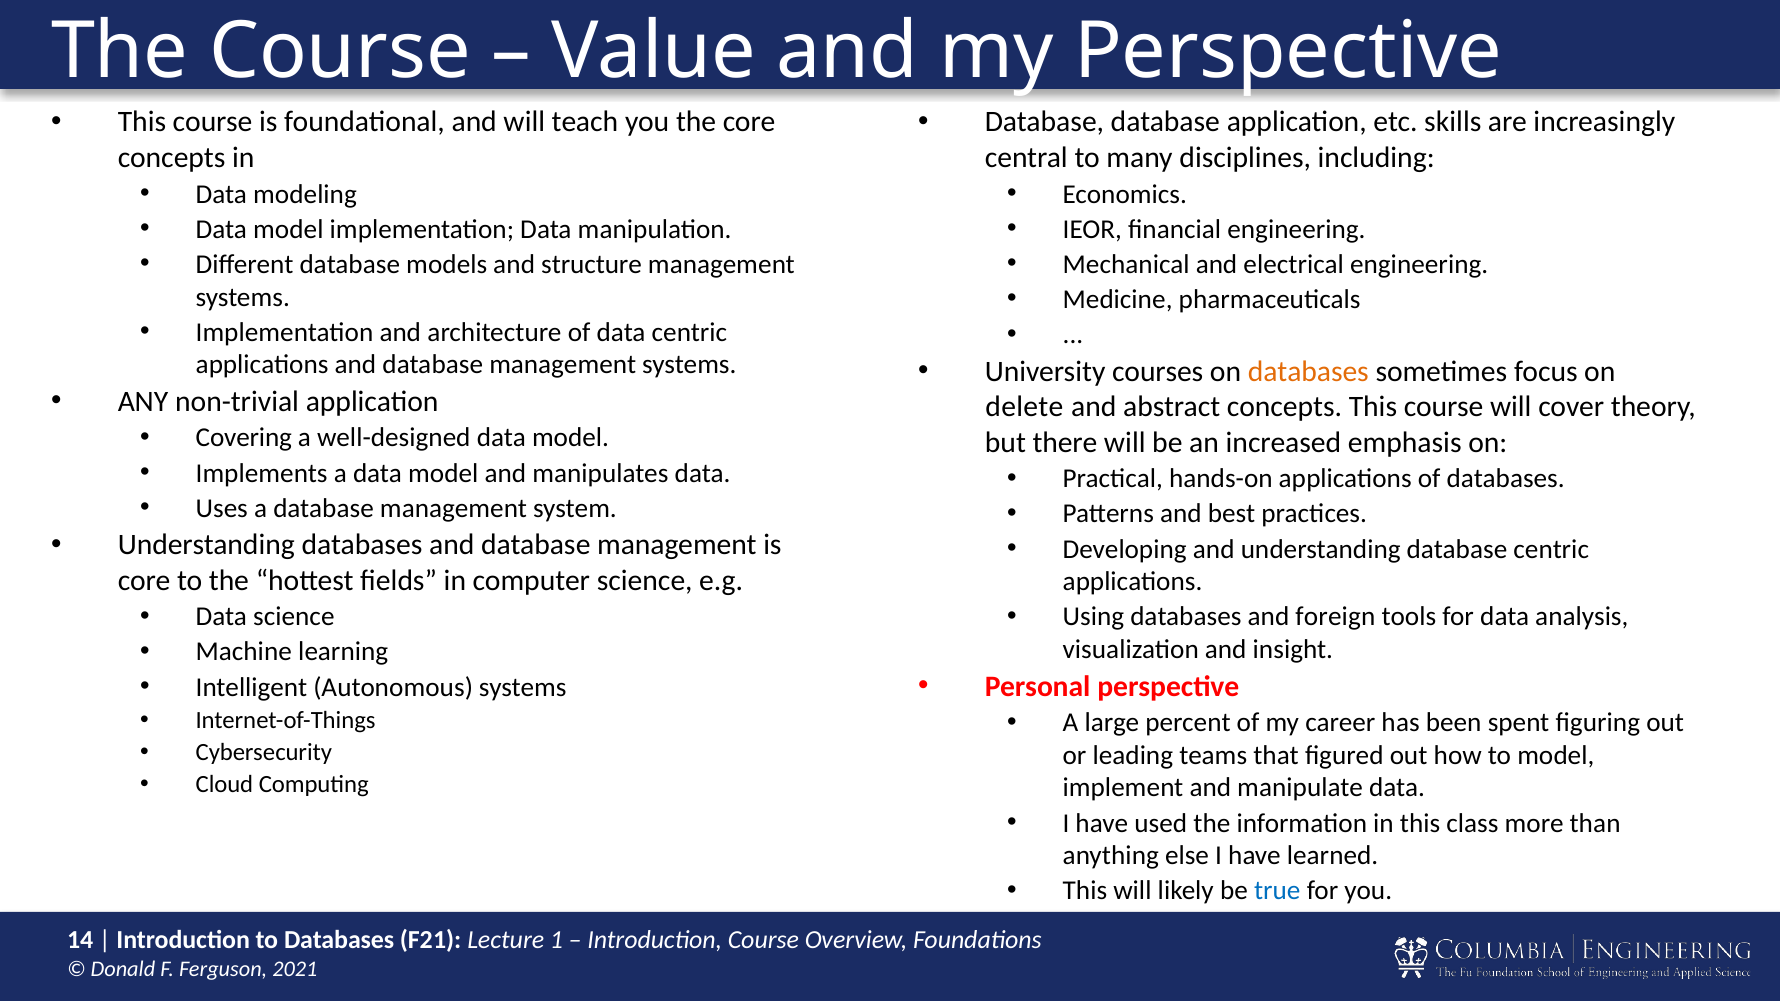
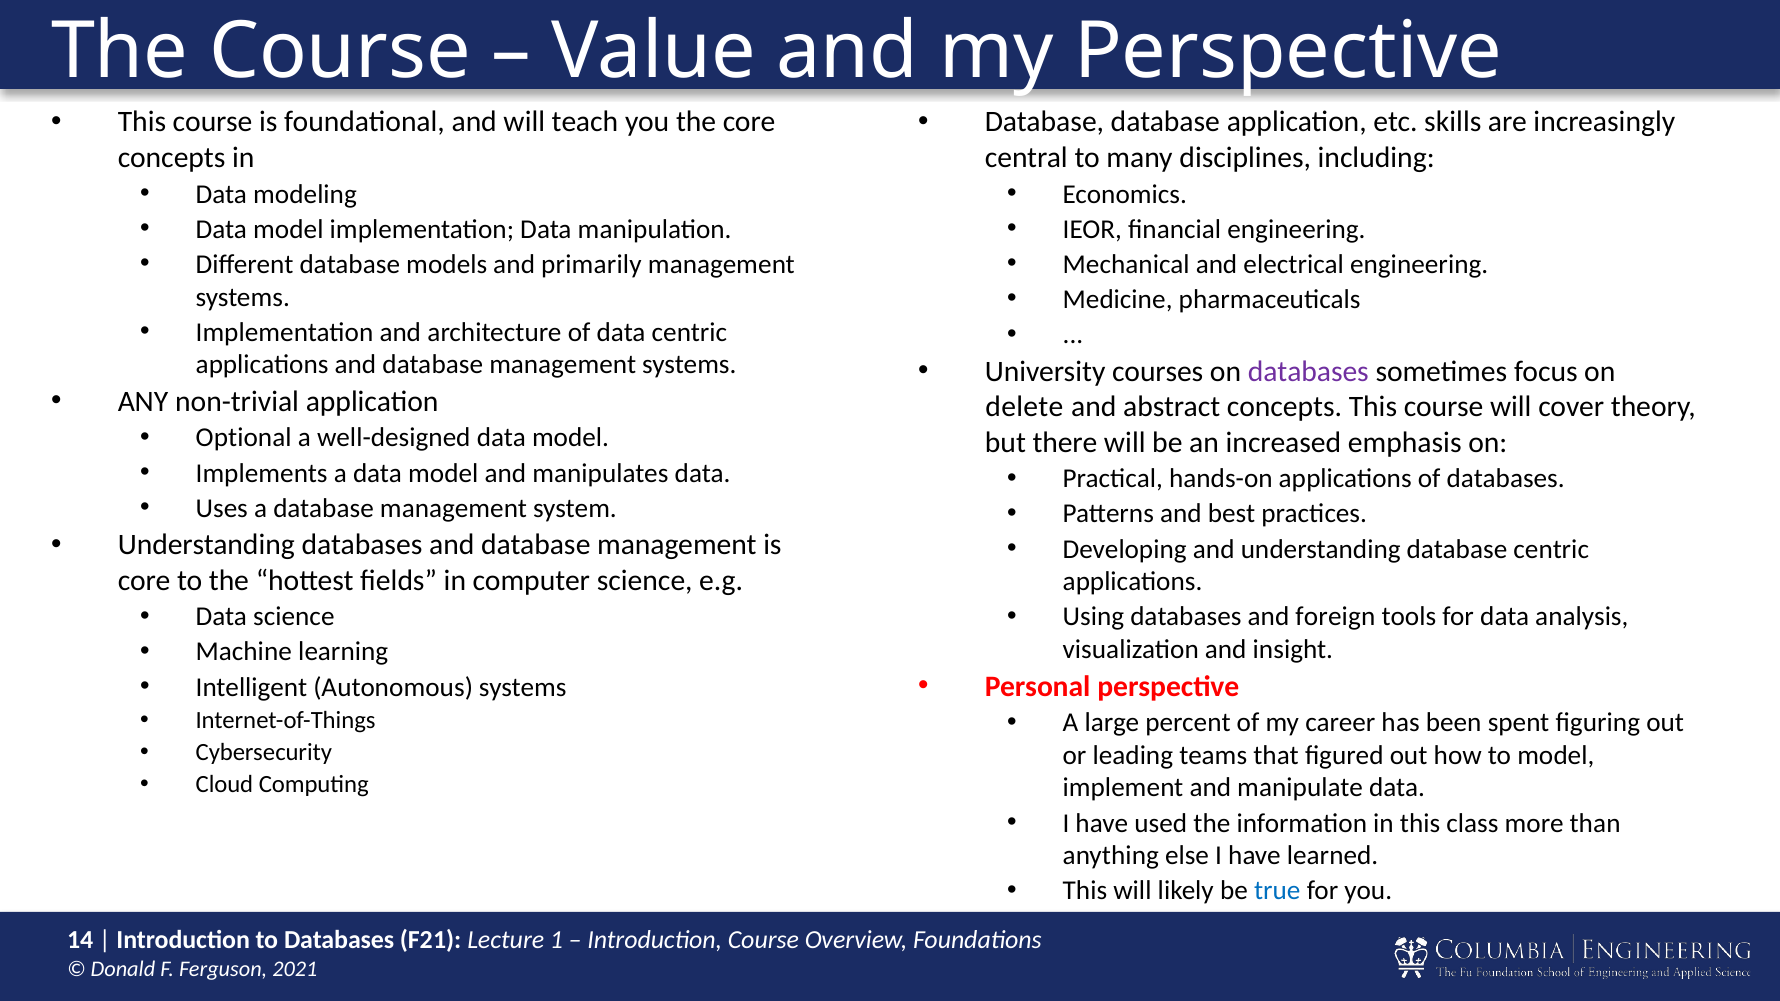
structure: structure -> primarily
databases at (1308, 371) colour: orange -> purple
Covering: Covering -> Optional
